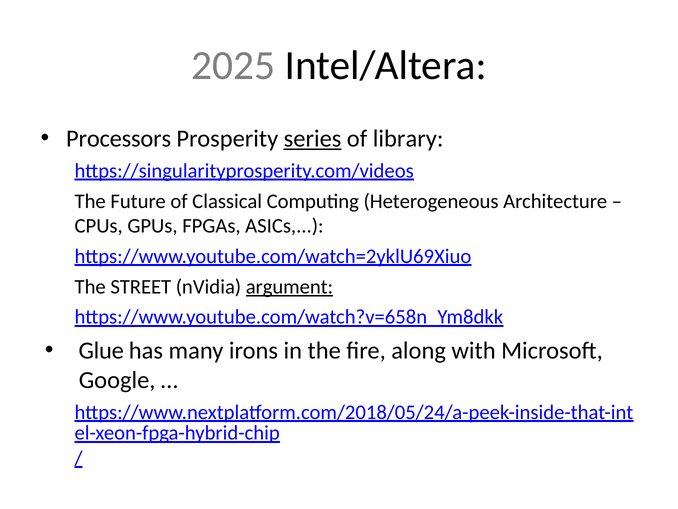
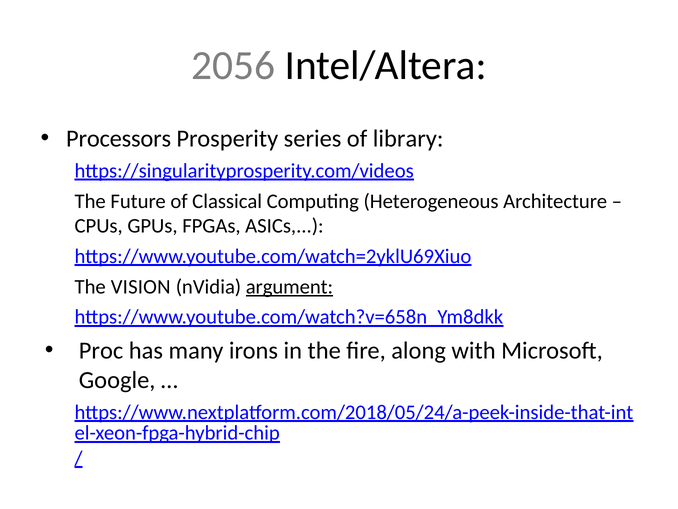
2025: 2025 -> 2056
series underline: present -> none
STREET: STREET -> VISION
Glue: Glue -> Proc
